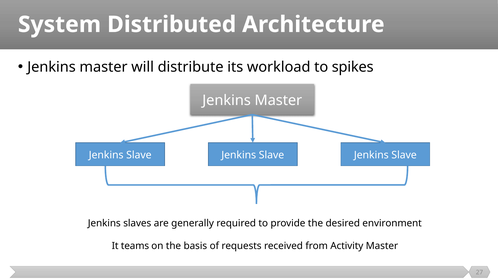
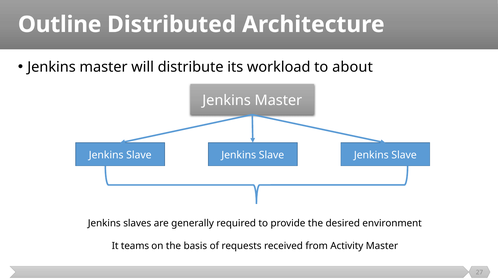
System: System -> Outline
spikes: spikes -> about
